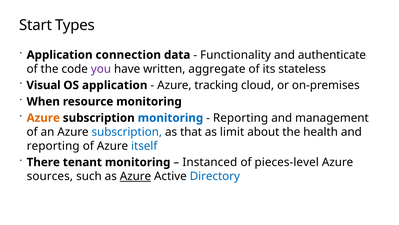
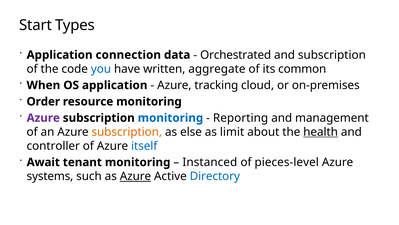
Functionality: Functionality -> Orchestrated
and authenticate: authenticate -> subscription
you colour: purple -> blue
stateless: stateless -> common
Visual: Visual -> When
When: When -> Order
Azure at (43, 118) colour: orange -> purple
subscription at (127, 132) colour: blue -> orange
that: that -> else
health underline: none -> present
reporting at (53, 146): reporting -> controller
There: There -> Await
sources: sources -> systems
